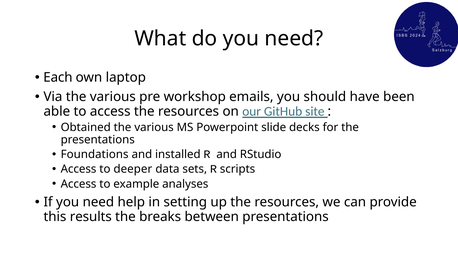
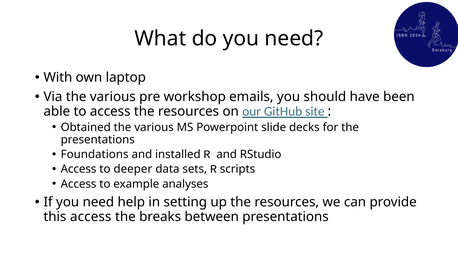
Each: Each -> With
this results: results -> access
